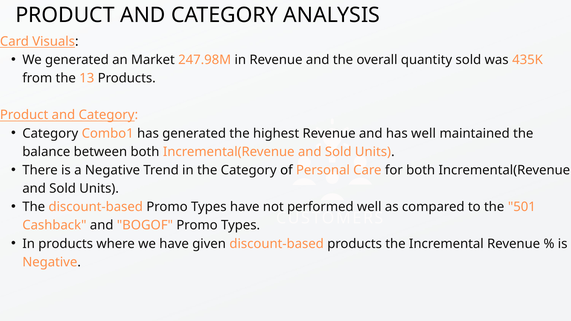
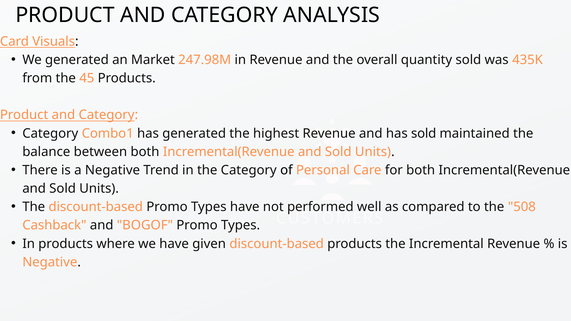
13: 13 -> 45
has well: well -> sold
501: 501 -> 508
